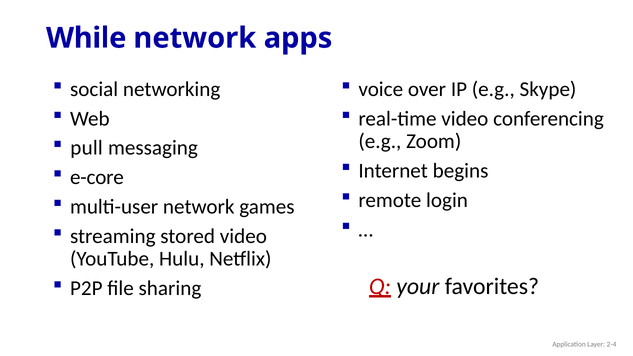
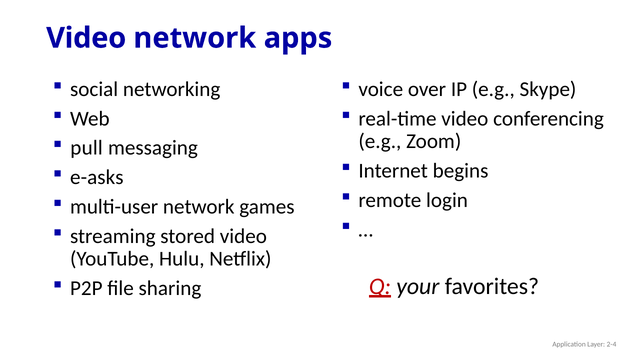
While at (86, 38): While -> Video
e-core: e-core -> e-asks
